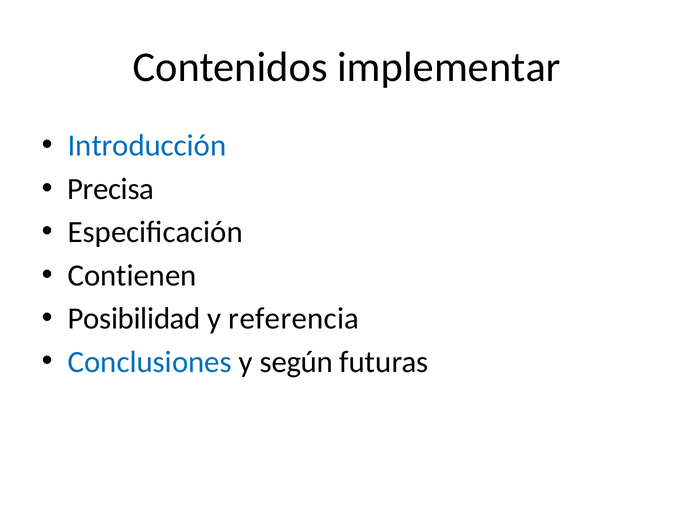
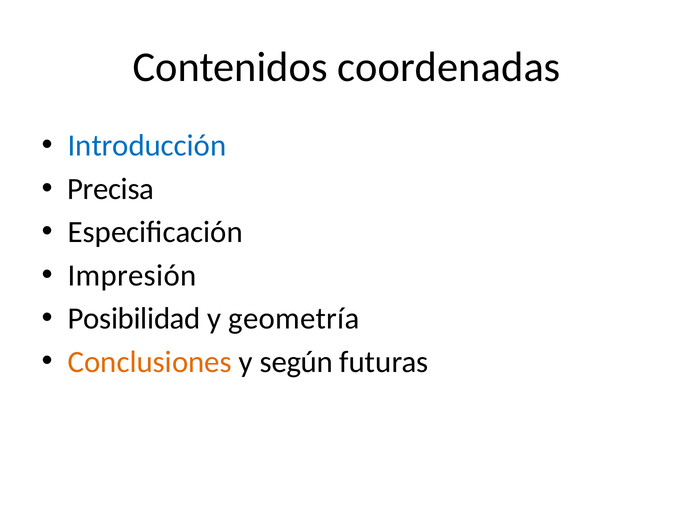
implementar: implementar -> coordenadas
Contienen: Contienen -> Impresión
referencia: referencia -> geometría
Conclusiones colour: blue -> orange
